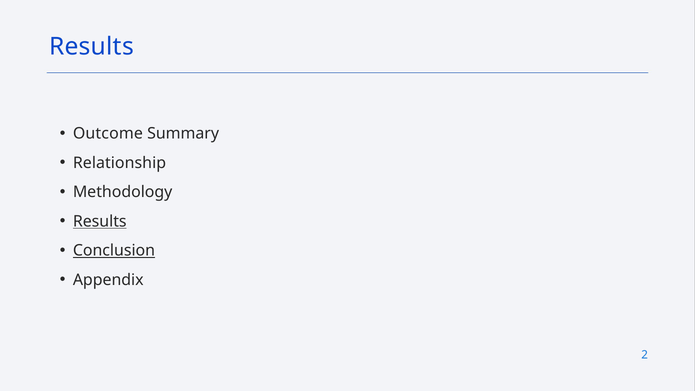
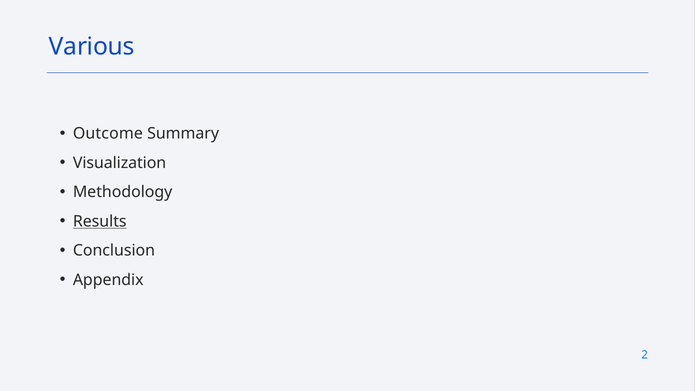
Results at (91, 46): Results -> Various
Relationship: Relationship -> Visualization
Conclusion underline: present -> none
